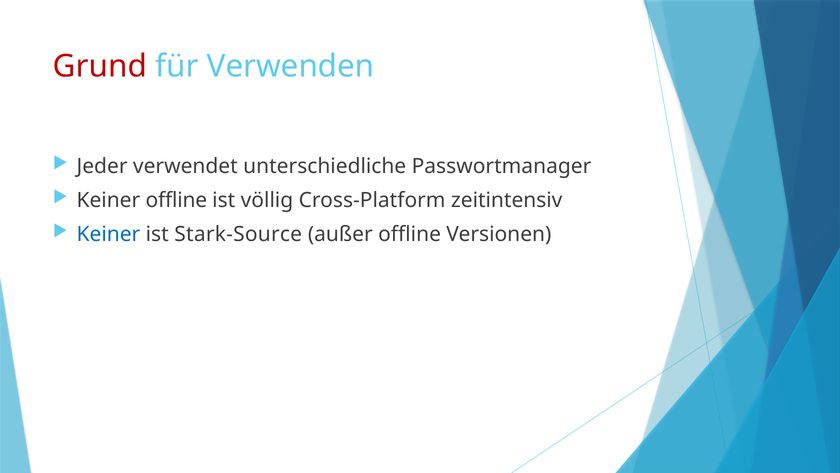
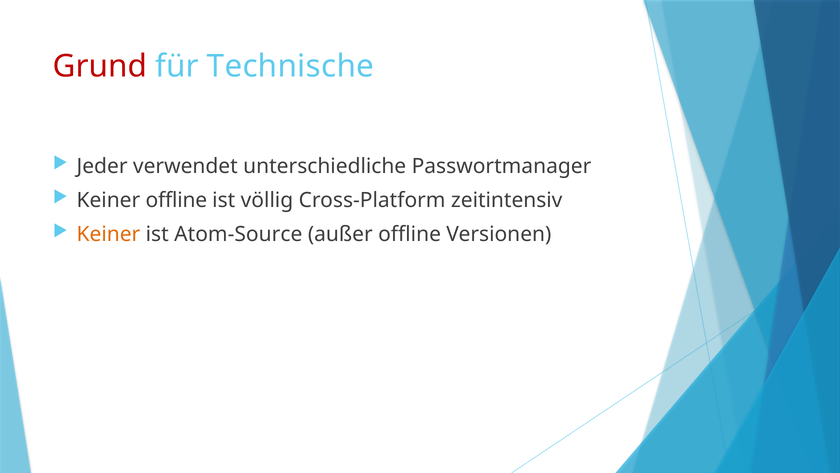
Verwenden: Verwenden -> Technische
Keiner at (108, 234) colour: blue -> orange
Stark-Source: Stark-Source -> Atom-Source
